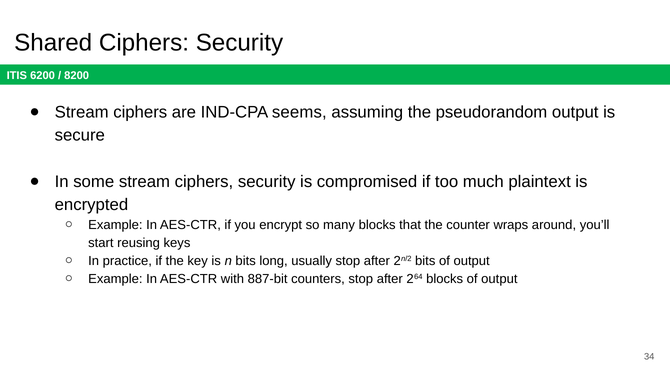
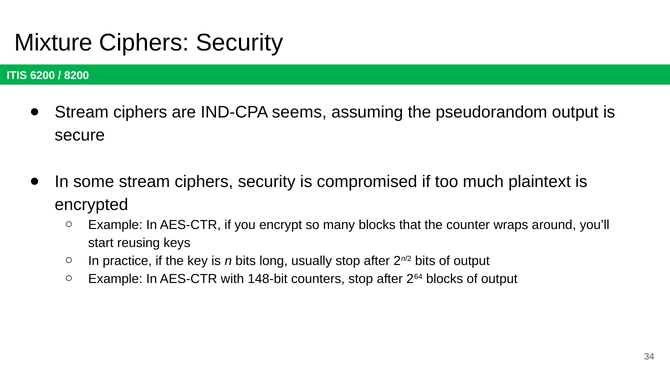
Shared: Shared -> Mixture
887-bit: 887-bit -> 148-bit
